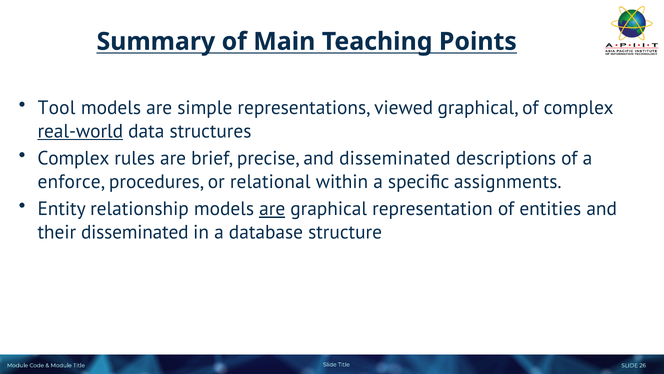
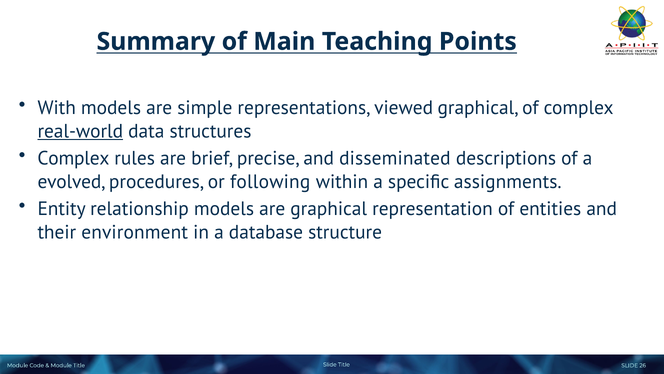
Tool: Tool -> With
enforce: enforce -> evolved
relational: relational -> following
are at (272, 209) underline: present -> none
their disseminated: disseminated -> environment
